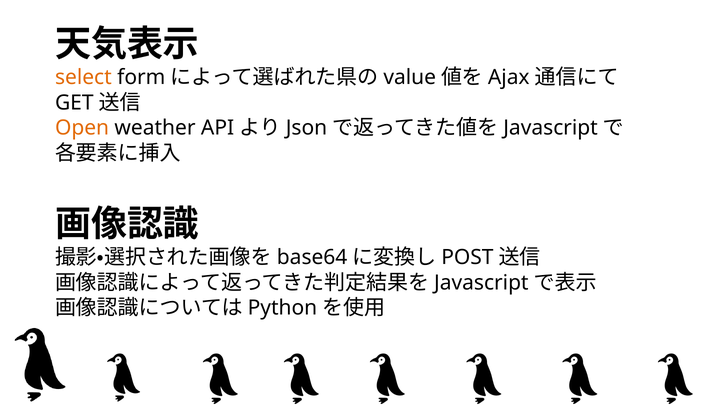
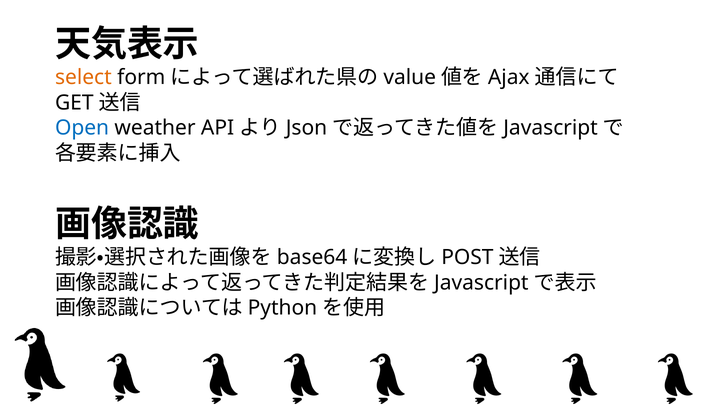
Open colour: orange -> blue
